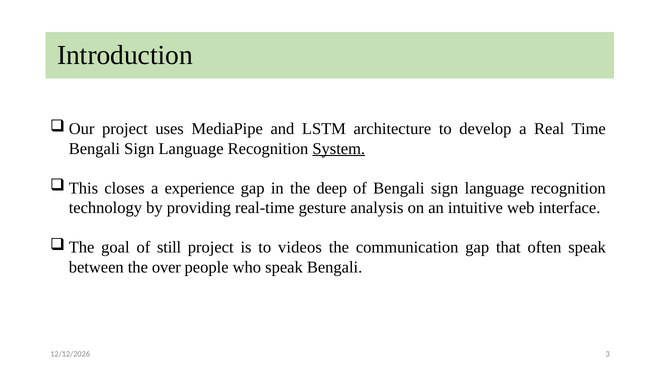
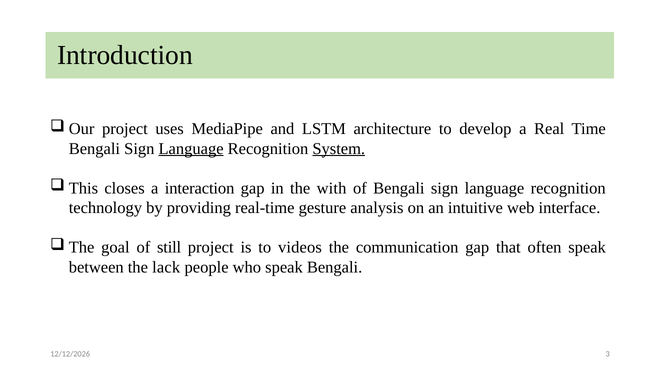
Language at (191, 149) underline: none -> present
experience: experience -> interaction
deep: deep -> with
over: over -> lack
